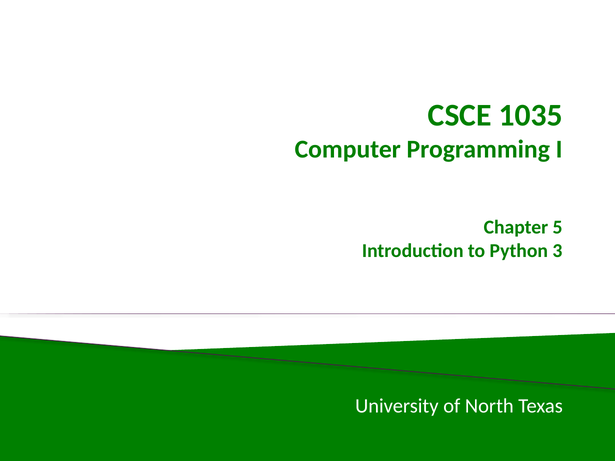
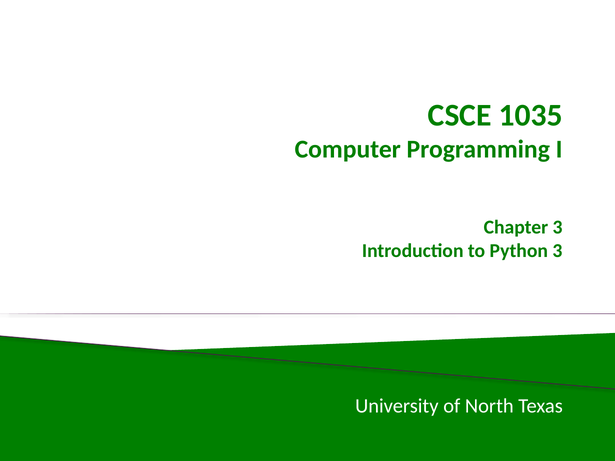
Chapter 5: 5 -> 3
